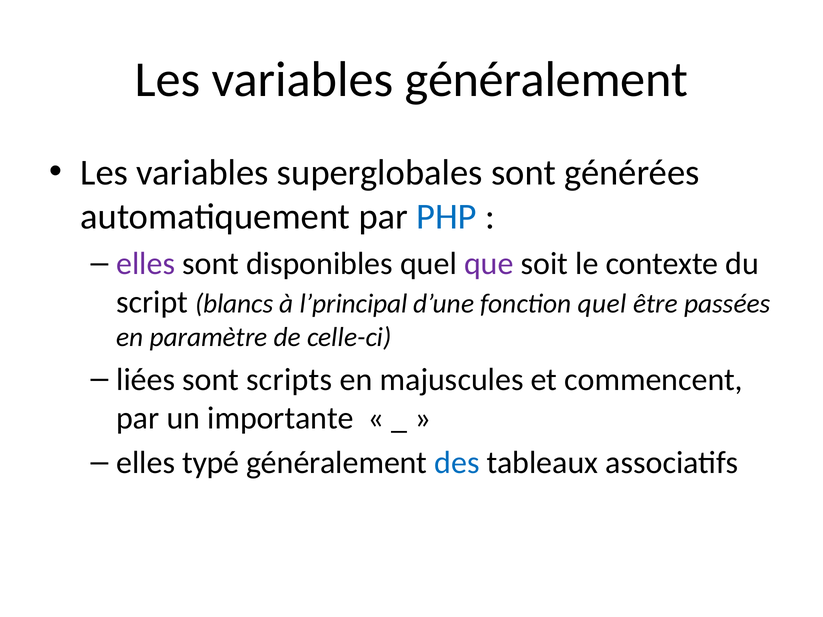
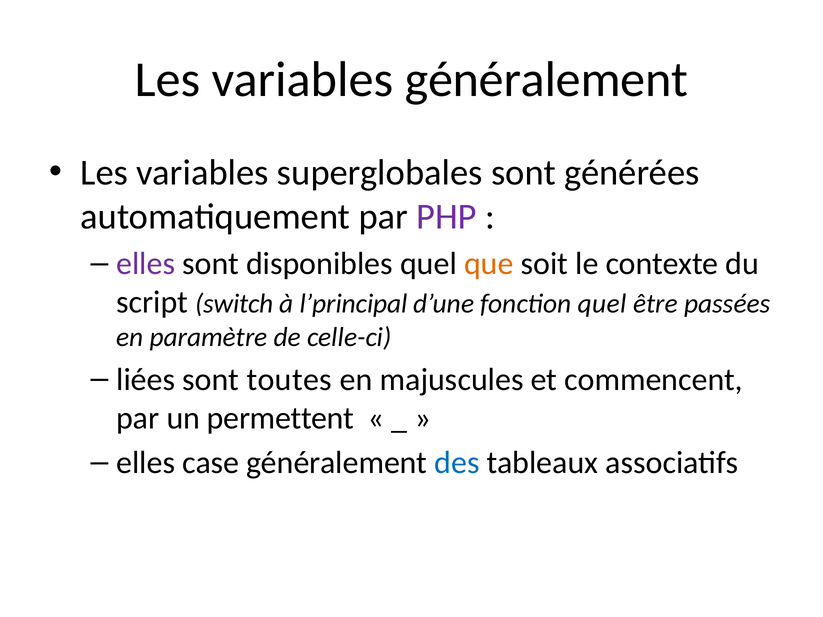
PHP colour: blue -> purple
que colour: purple -> orange
blancs: blancs -> switch
scripts: scripts -> toutes
importante: importante -> permettent
typé: typé -> case
